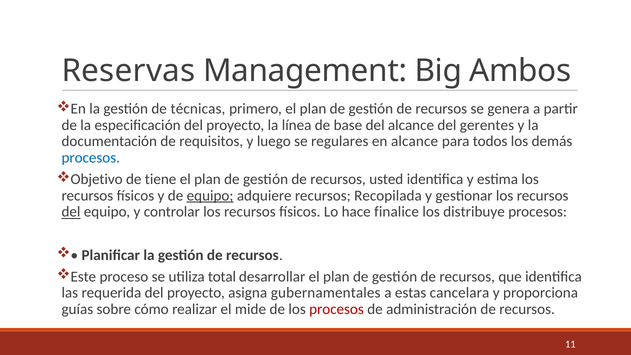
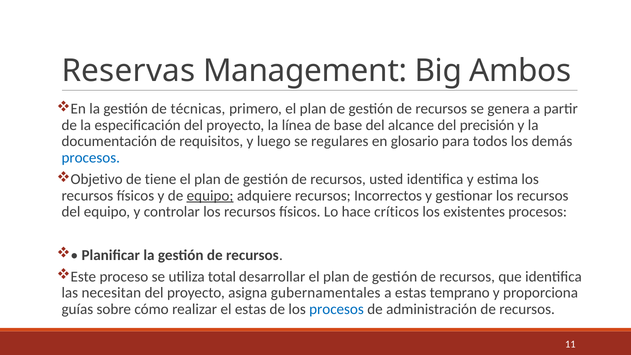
gerentes: gerentes -> precisión
en alcance: alcance -> glosario
Recopilada: Recopilada -> Incorrectos
del at (71, 212) underline: present -> none
finalice: finalice -> críticos
distribuye: distribuye -> existentes
requerida: requerida -> necesitan
cancelara: cancelara -> temprano
el mide: mide -> estas
procesos at (337, 309) colour: red -> blue
